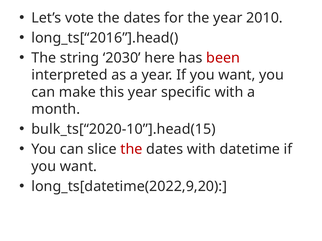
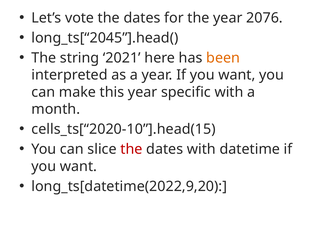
2010: 2010 -> 2076
long_ts[“2016”].head(: long_ts[“2016”].head( -> long_ts[“2045”].head(
2030: 2030 -> 2021
been colour: red -> orange
bulk_ts[“2020-10”].head(15: bulk_ts[“2020-10”].head(15 -> cells_ts[“2020-10”].head(15
